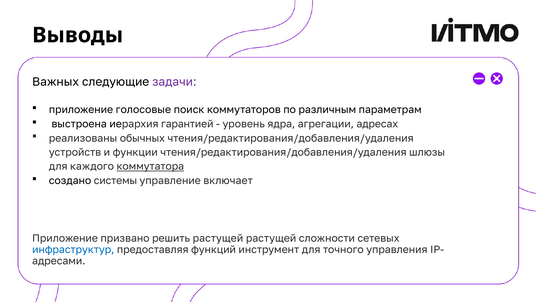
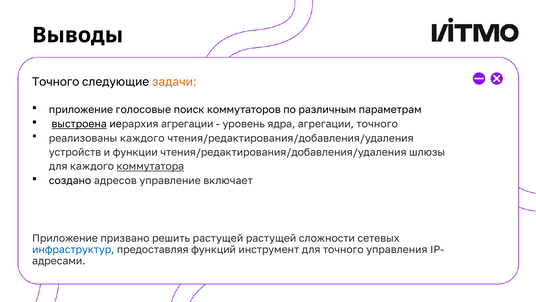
Важных at (56, 82): Важных -> Точного
задачи colour: purple -> orange
выстроена underline: none -> present
иерархия гарантией: гарантией -> агрегации
агрегации адресах: адресах -> точного
реализованы обычных: обычных -> каждого
системы: системы -> адресов
